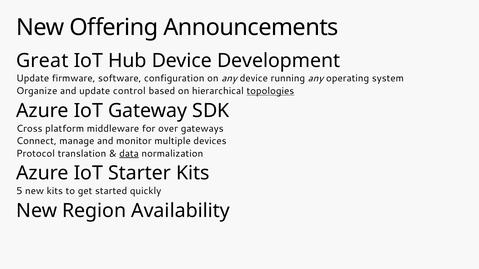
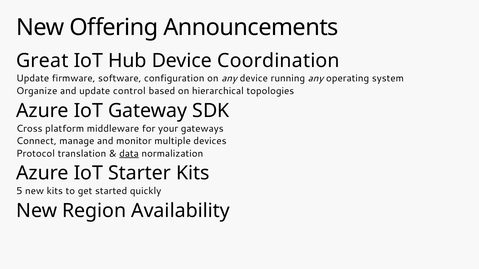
Development: Development -> Coordination
topologies underline: present -> none
over: over -> your
